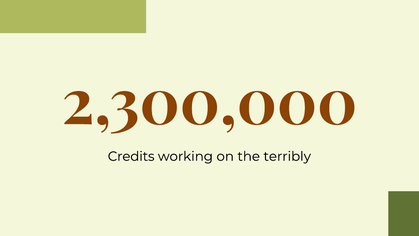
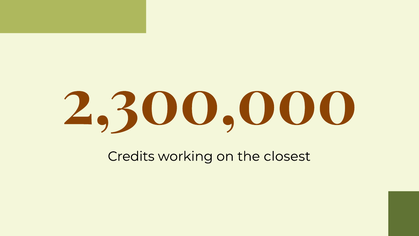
terribly: terribly -> closest
